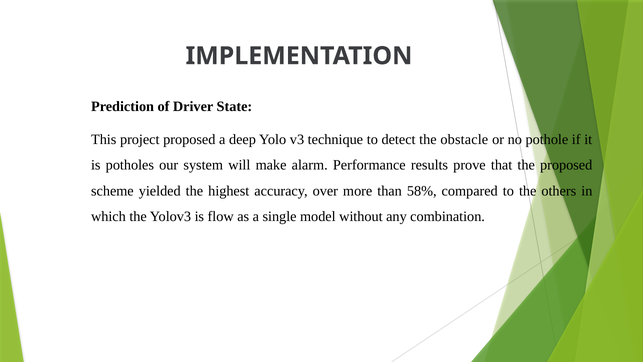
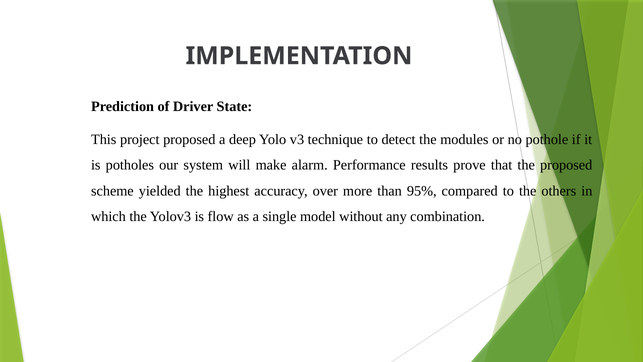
obstacle: obstacle -> modules
58%: 58% -> 95%
